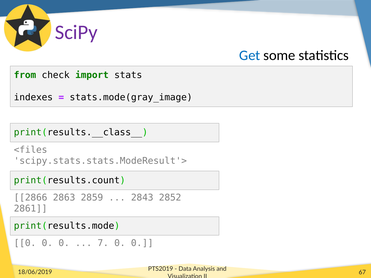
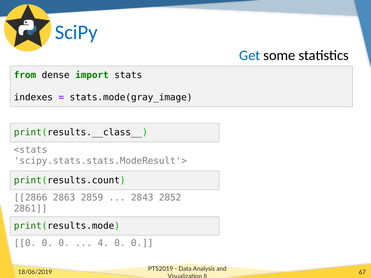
SciPy colour: purple -> blue
check: check -> dense
<files: <files -> <stats
7: 7 -> 4
